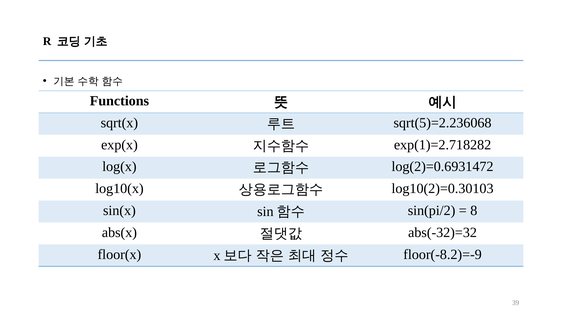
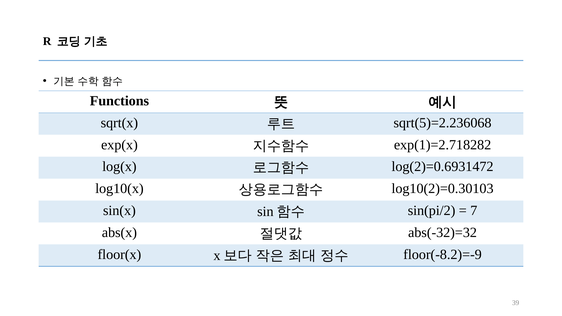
8: 8 -> 7
